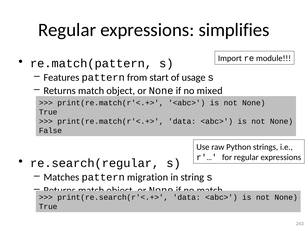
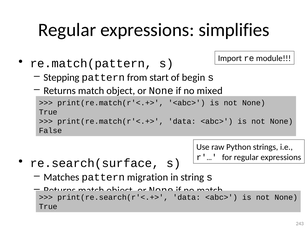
Features: Features -> Stepping
usage: usage -> begin
re.search(regular: re.search(regular -> re.search(surface
